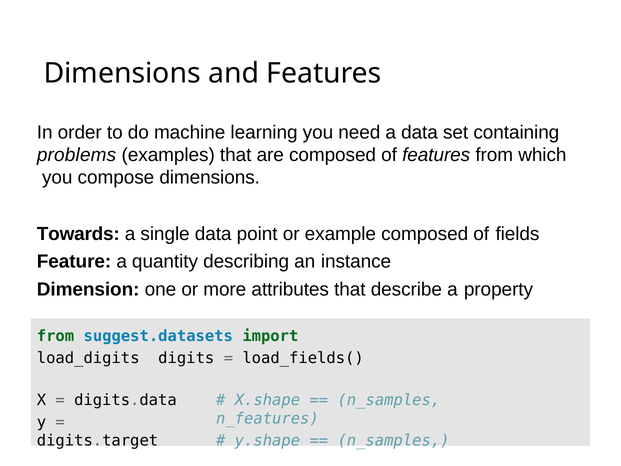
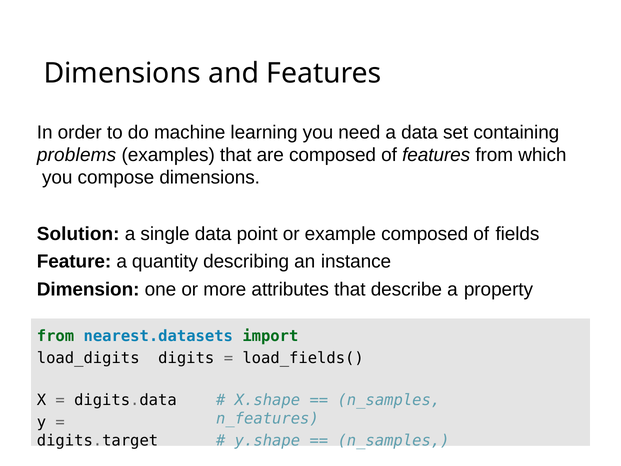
Towards: Towards -> Solution
suggest.datasets: suggest.datasets -> nearest.datasets
